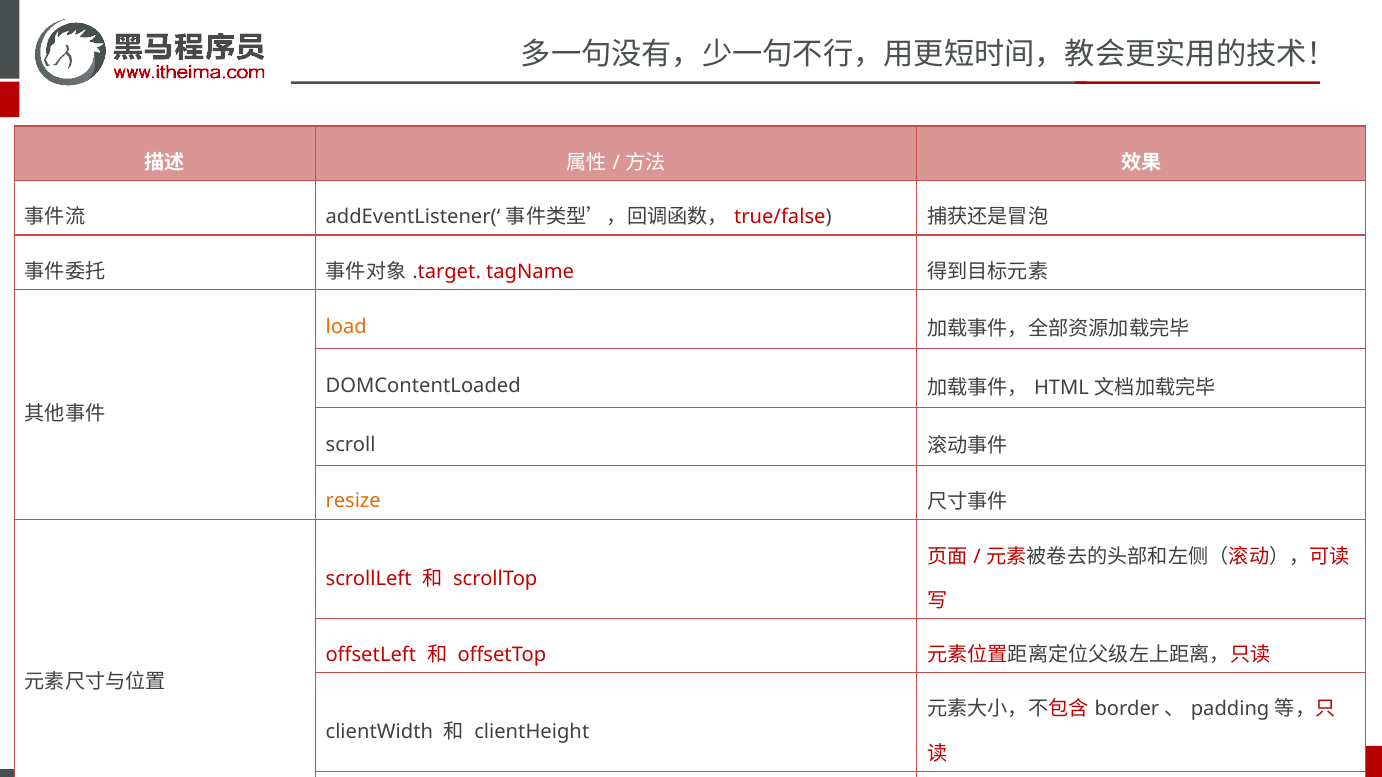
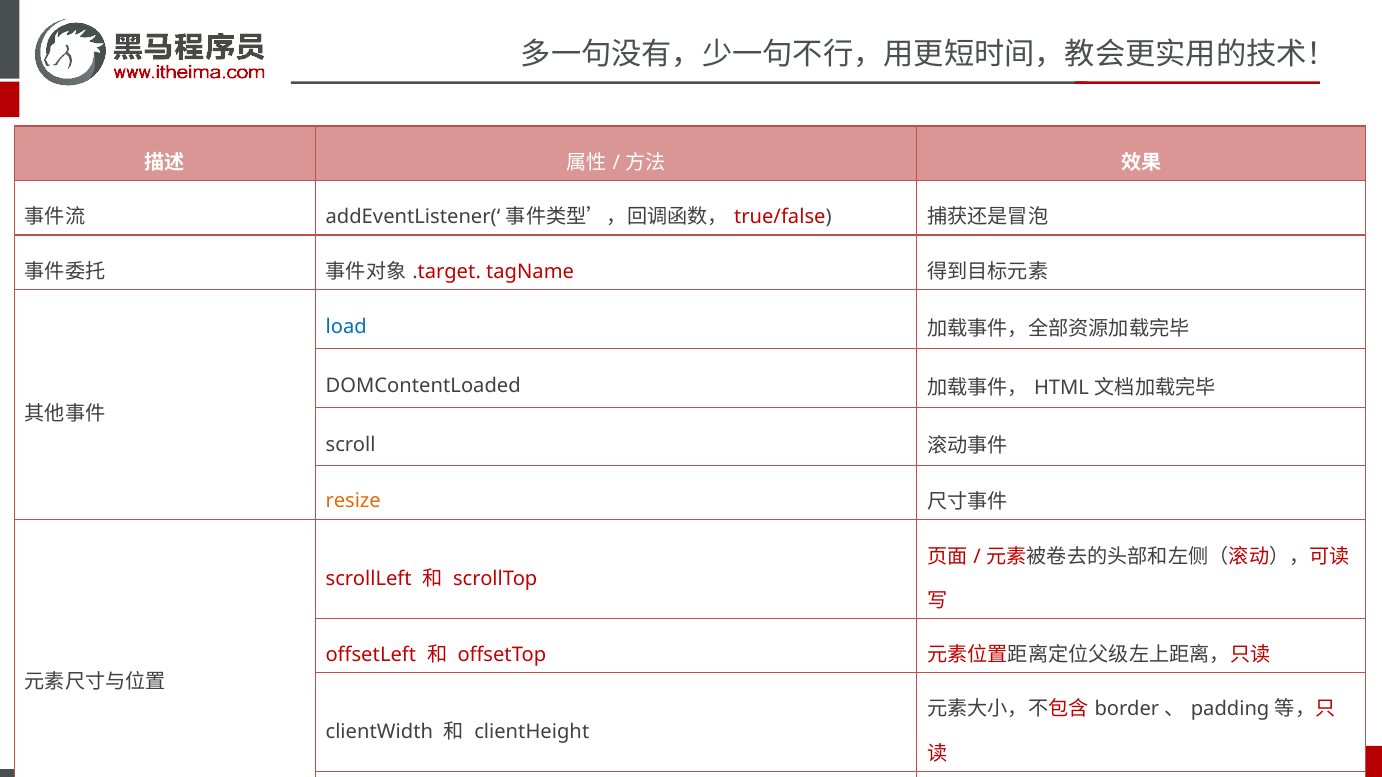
load colour: orange -> blue
